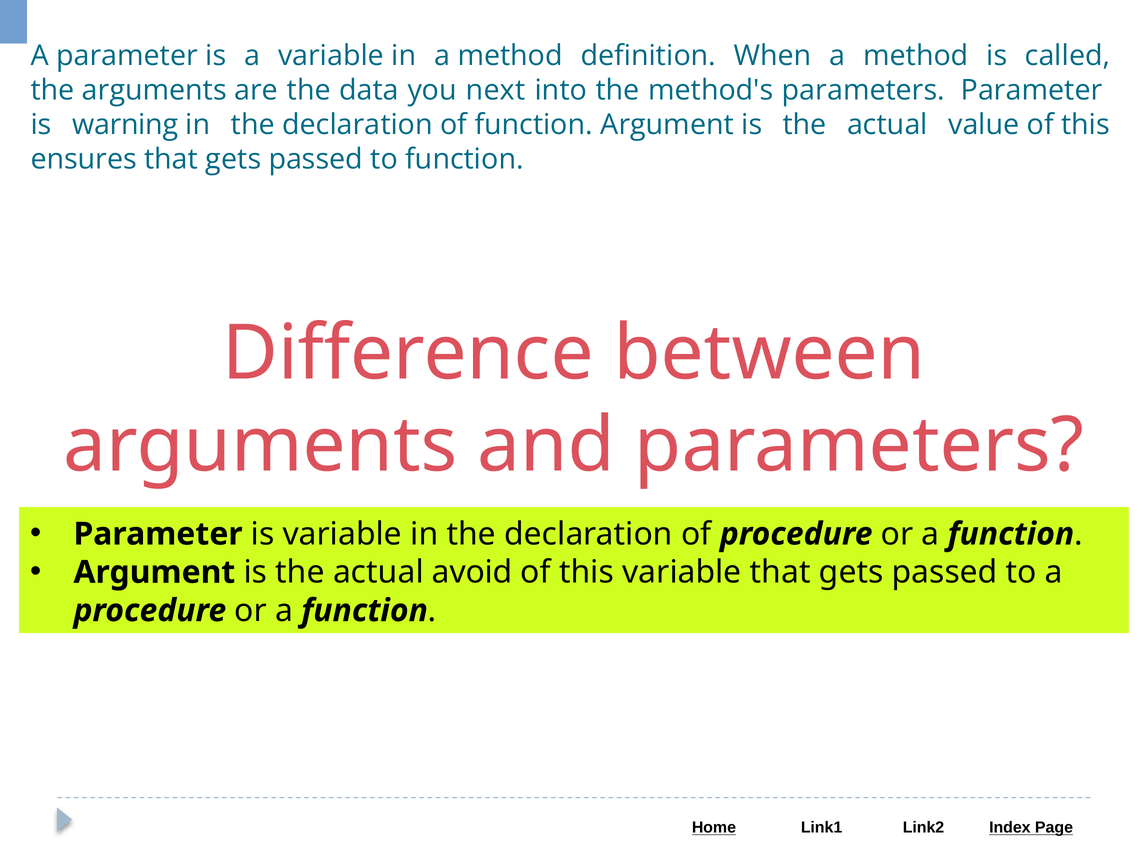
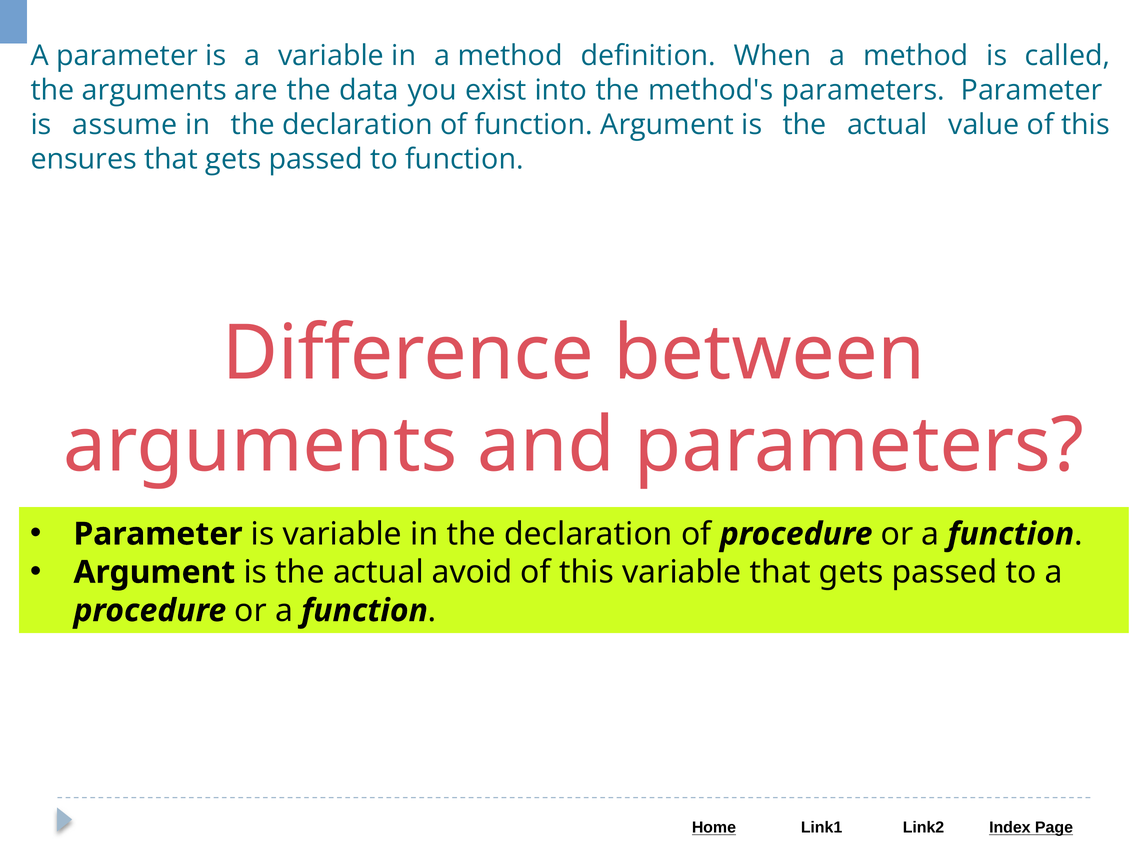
next: next -> exist
warning: warning -> assume
